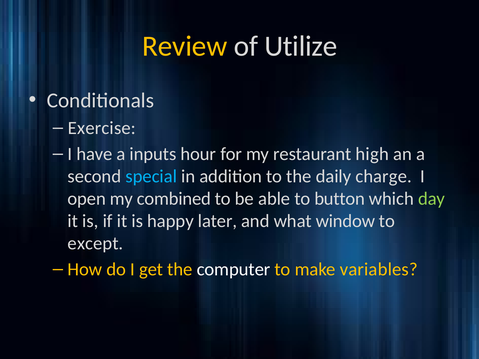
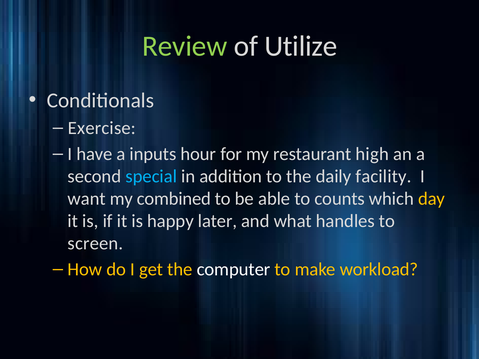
Review colour: yellow -> light green
charge: charge -> facility
open: open -> want
button: button -> counts
day colour: light green -> yellow
window: window -> handles
except: except -> screen
variables: variables -> workload
